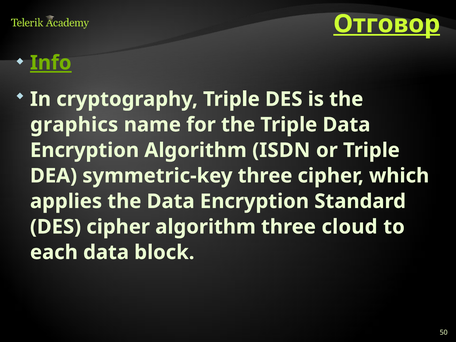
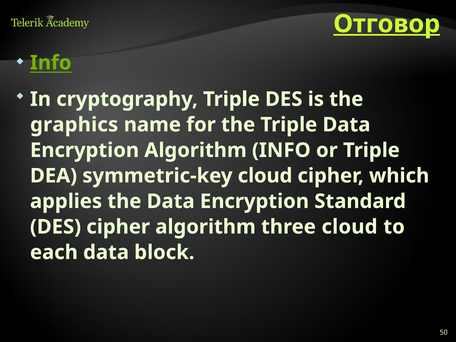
Info at (51, 63) underline: present -> none
Algorithm ISDN: ISDN -> INFO
symmetric-key three: three -> cloud
